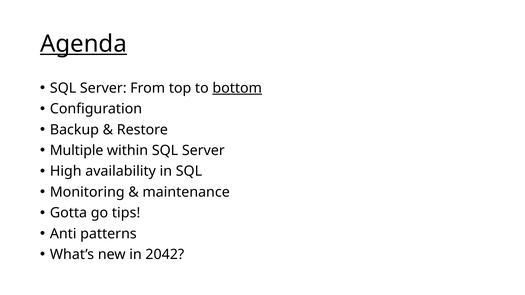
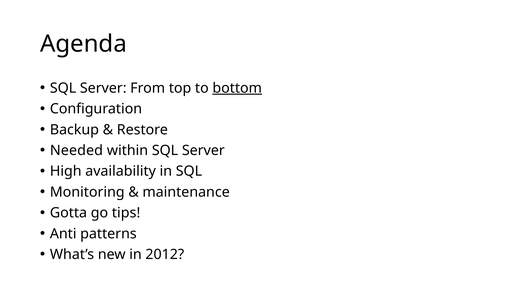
Agenda underline: present -> none
Multiple: Multiple -> Needed
2042: 2042 -> 2012
